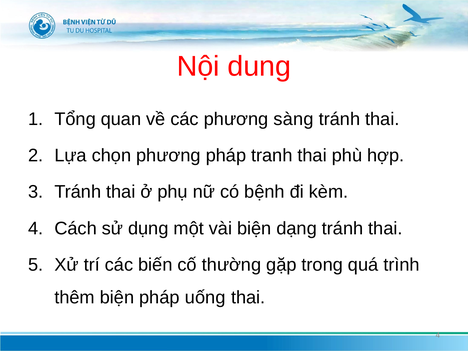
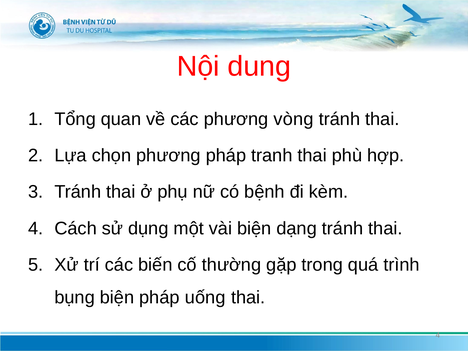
sàng: sàng -> vòng
thêm: thêm -> bụng
